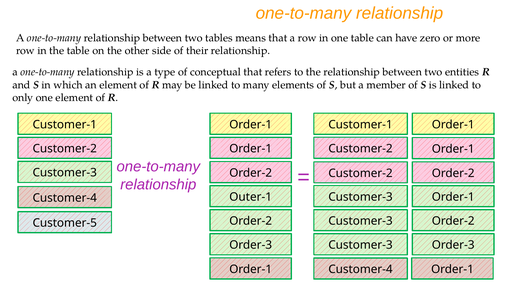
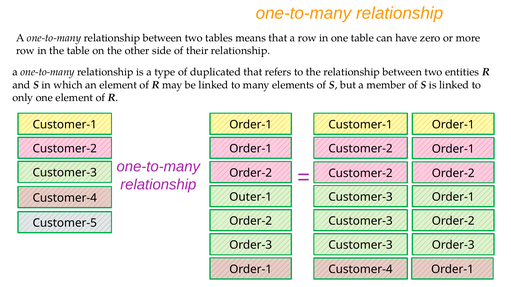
conceptual: conceptual -> duplicated
